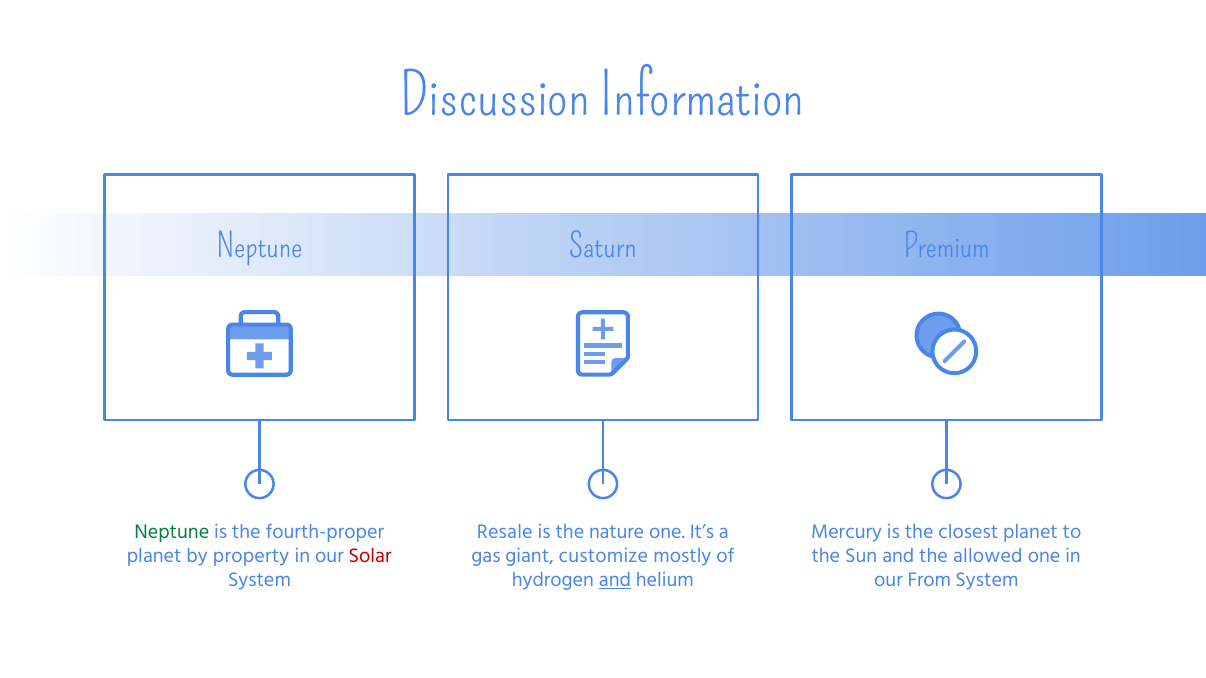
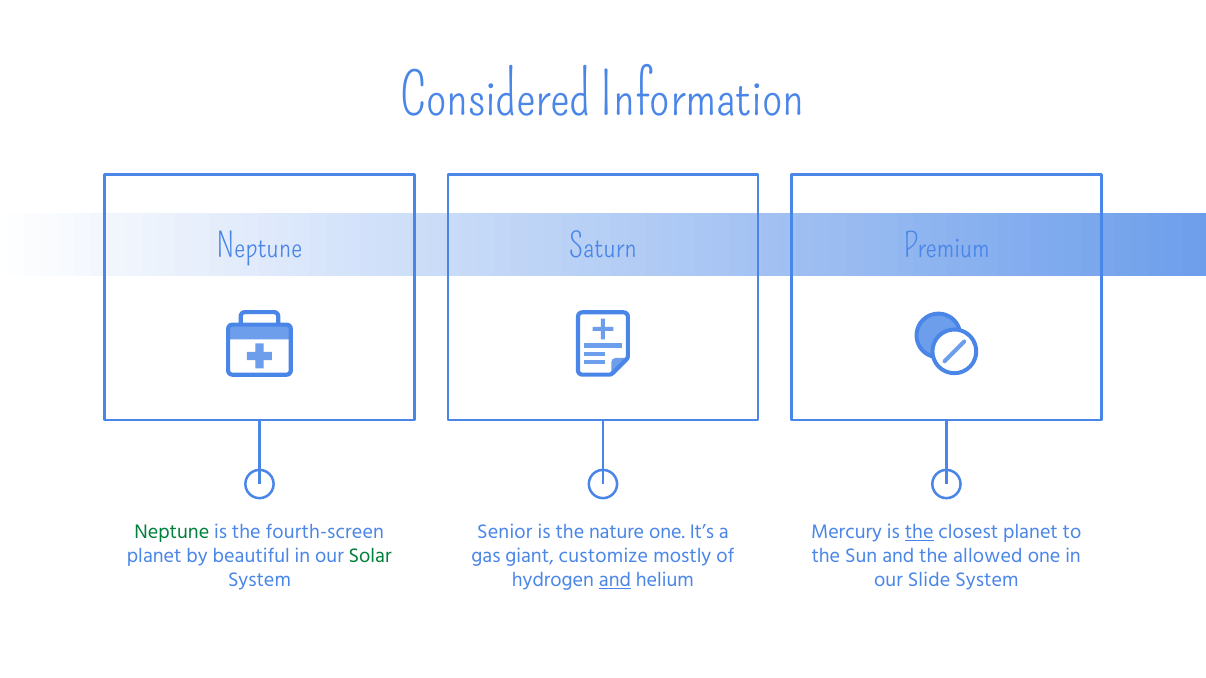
Discussion: Discussion -> Considered
fourth-proper: fourth-proper -> fourth-screen
Resale: Resale -> Senior
the at (919, 532) underline: none -> present
property: property -> beautiful
Solar colour: red -> green
From: From -> Slide
